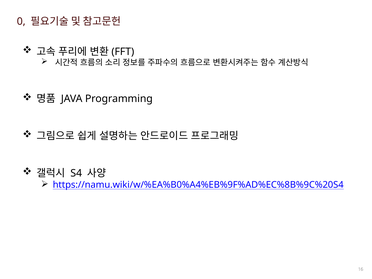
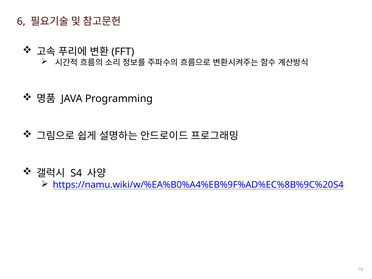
0: 0 -> 6
